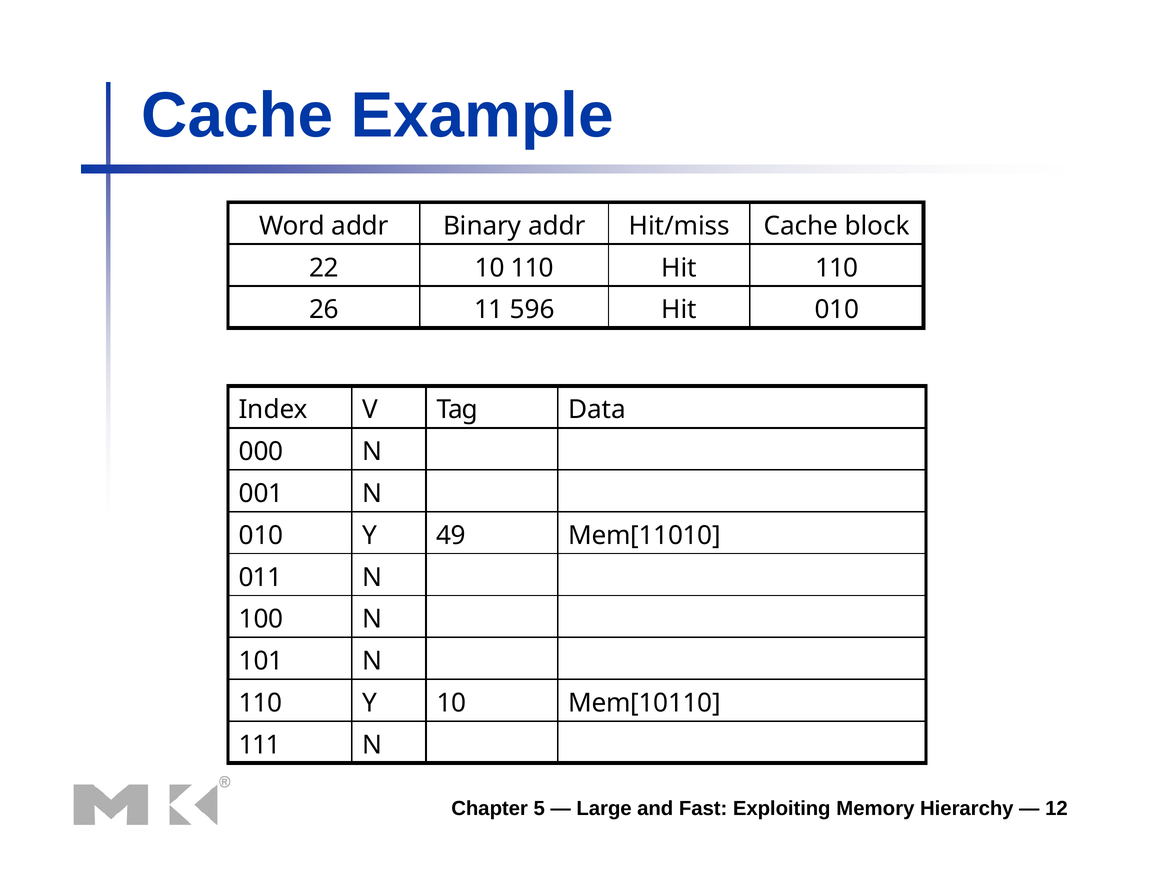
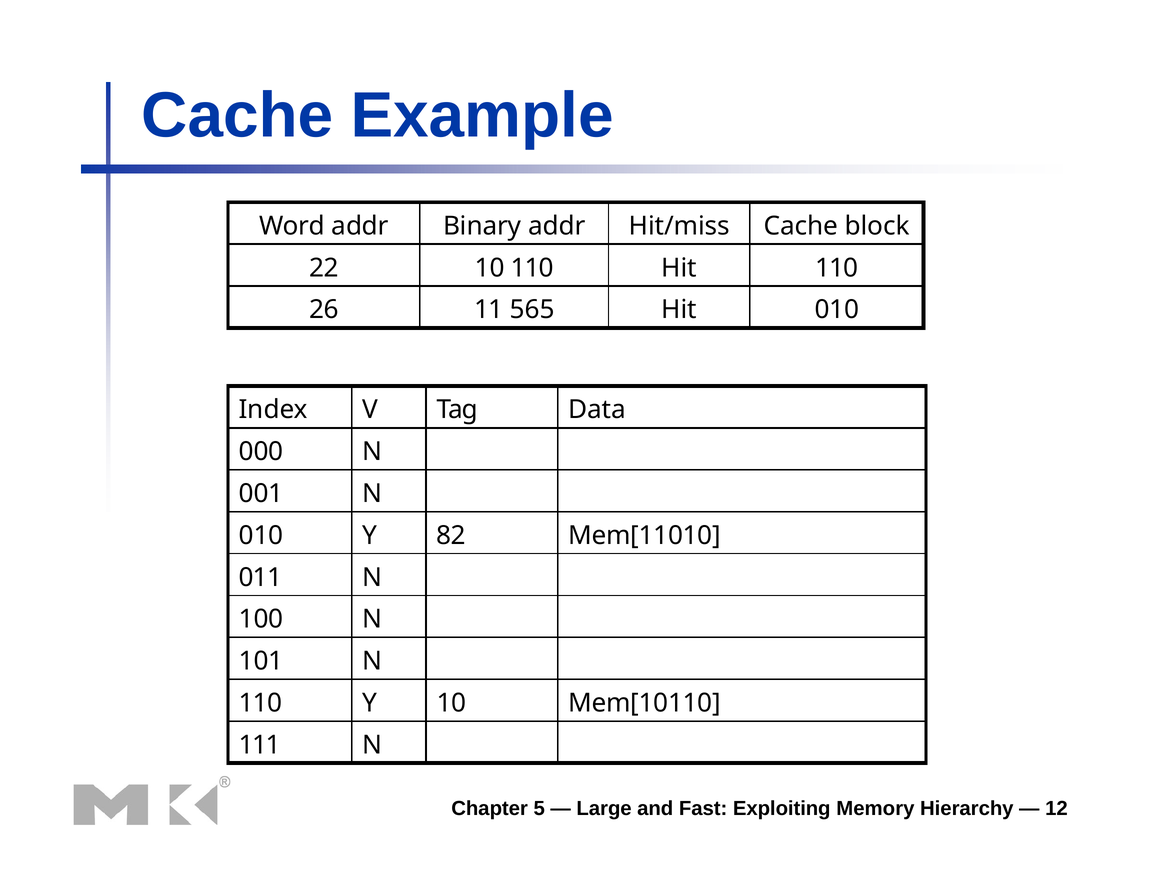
596: 596 -> 565
49: 49 -> 82
